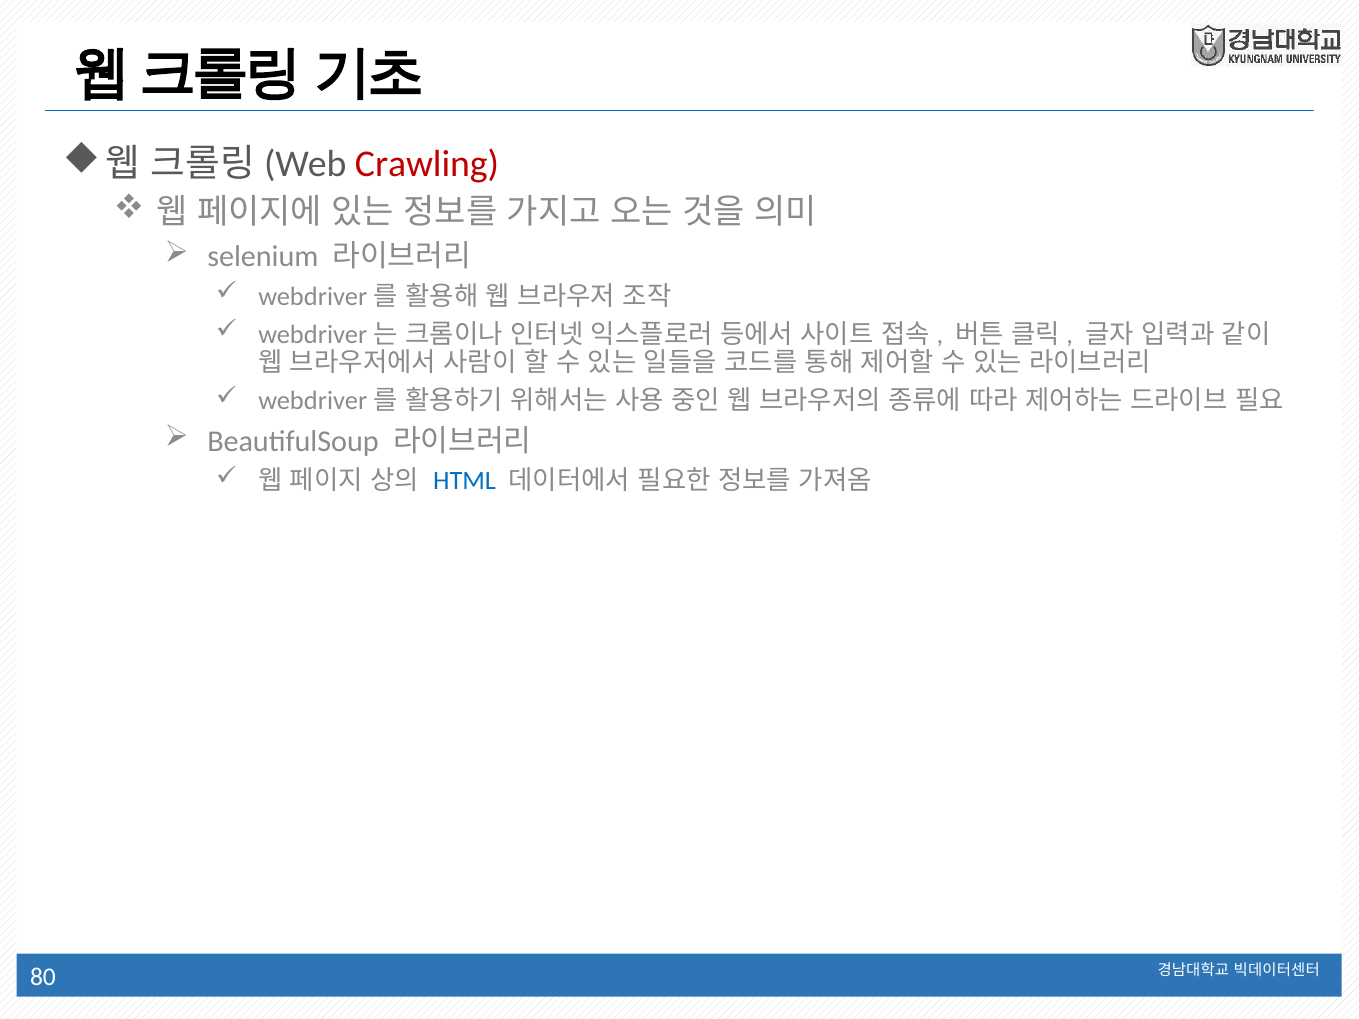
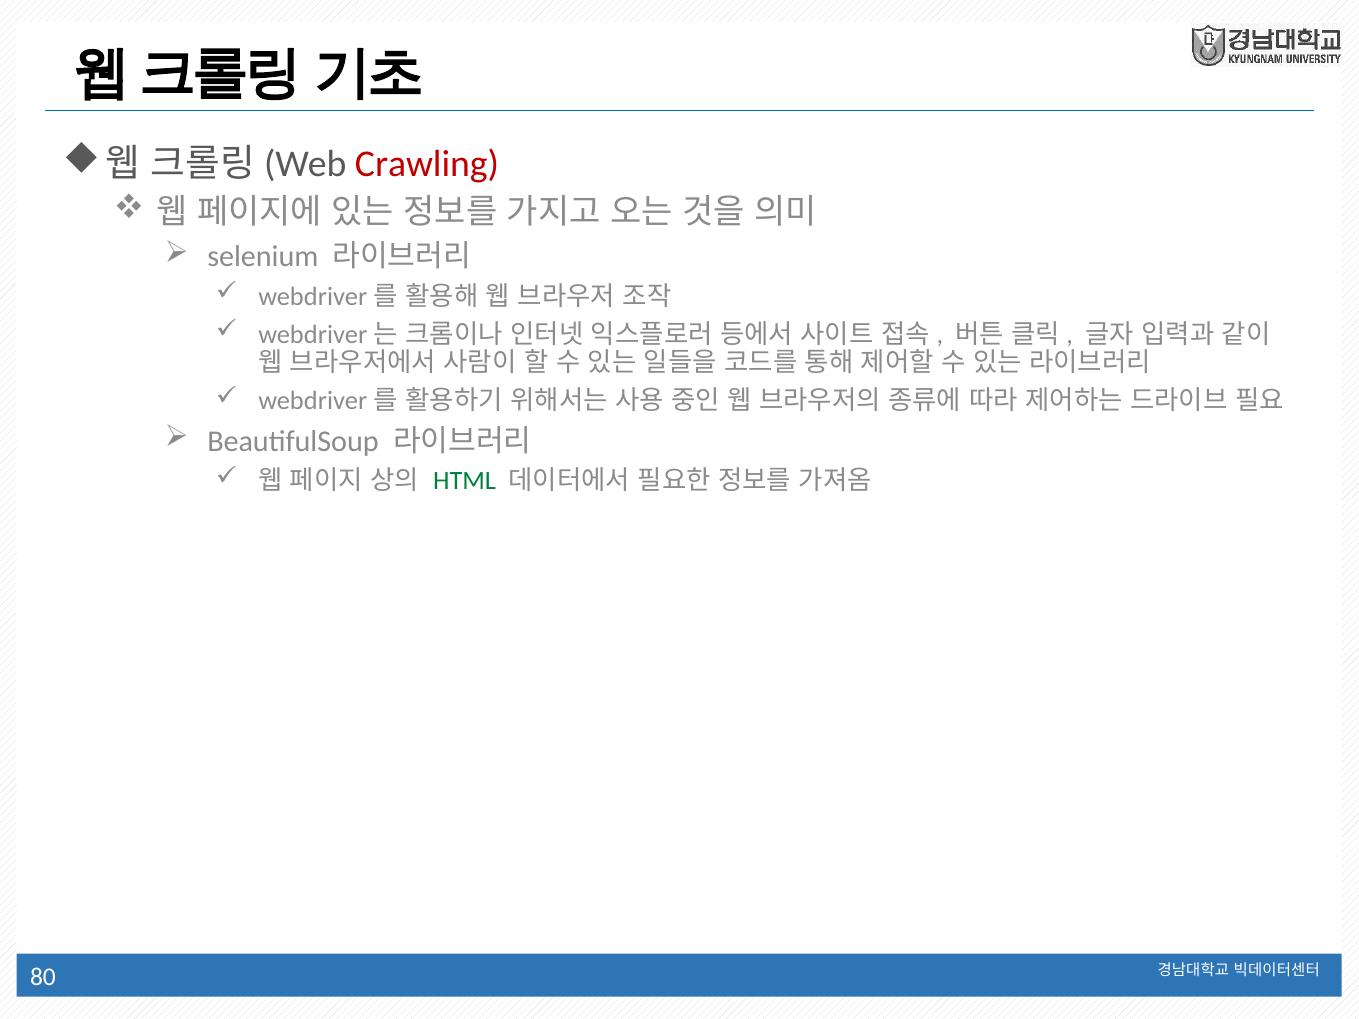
HTML colour: blue -> green
